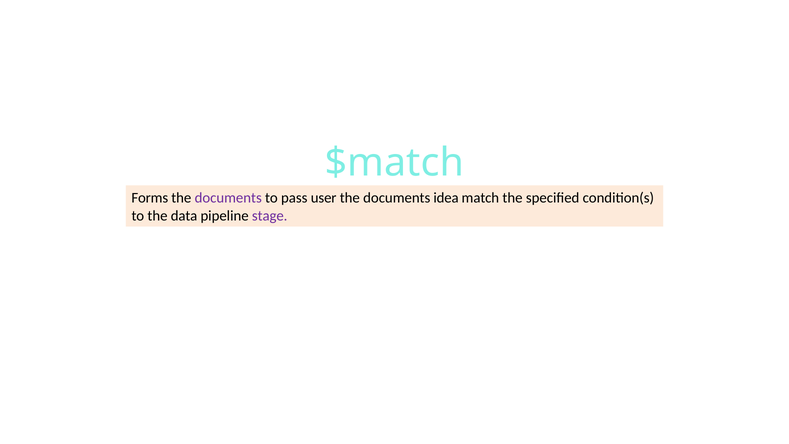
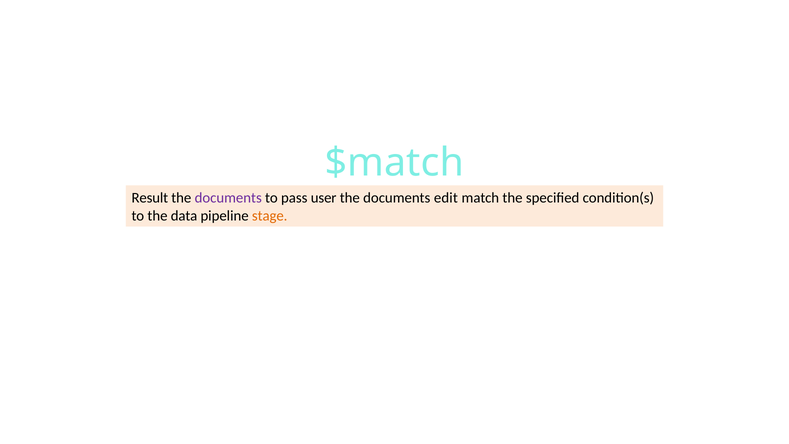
Forms: Forms -> Result
idea: idea -> edit
stage colour: purple -> orange
